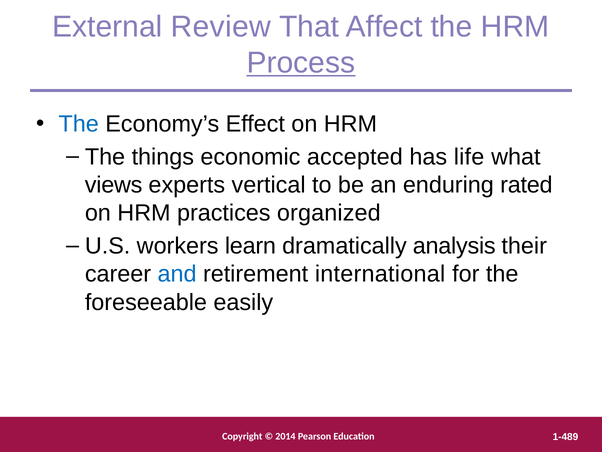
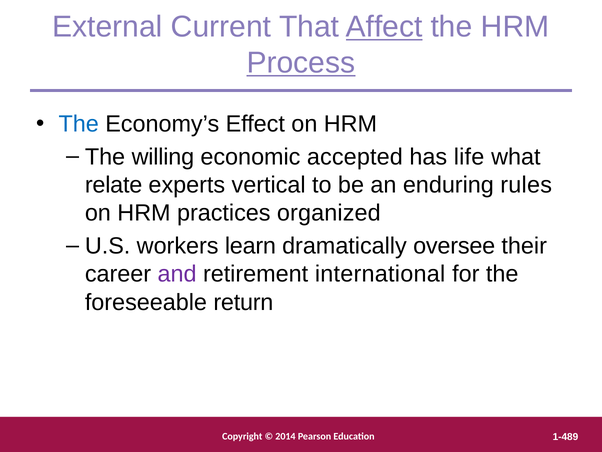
Review: Review -> Current
Affect underline: none -> present
things: things -> willing
views: views -> relate
rated: rated -> rules
analysis: analysis -> oversee
and colour: blue -> purple
easily: easily -> return
